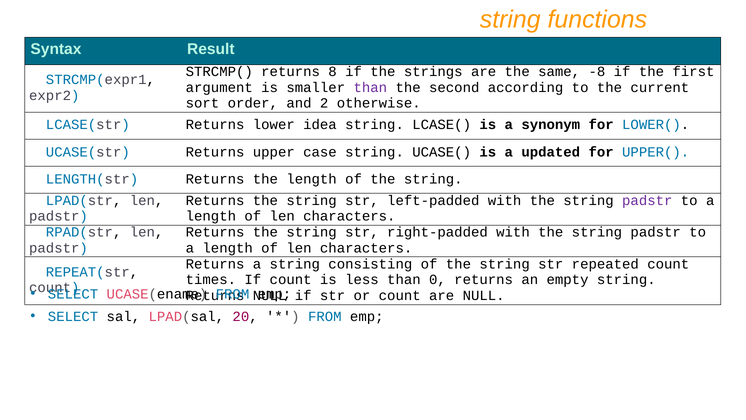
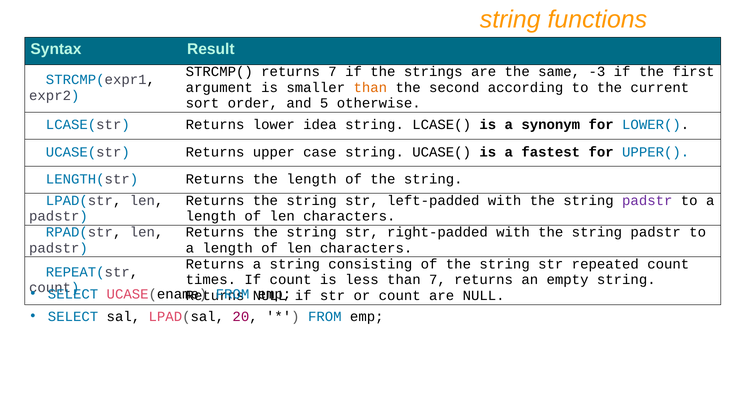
returns 8: 8 -> 7
-8: -8 -> -3
than at (370, 87) colour: purple -> orange
2: 2 -> 5
updated: updated -> fastest
than 0: 0 -> 7
